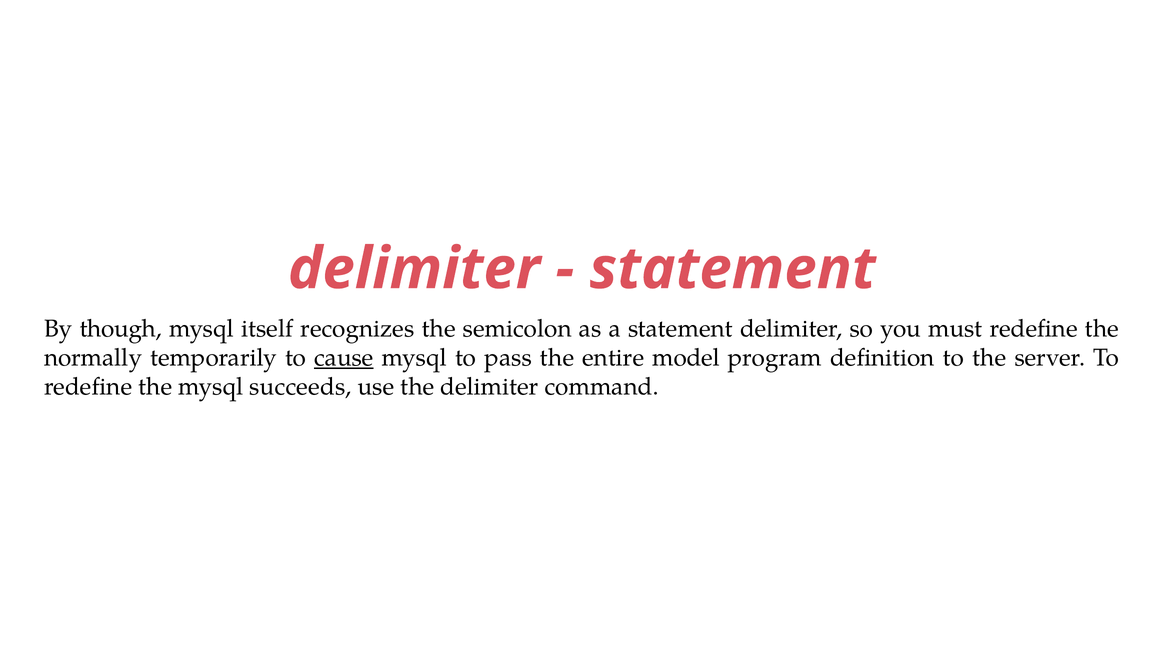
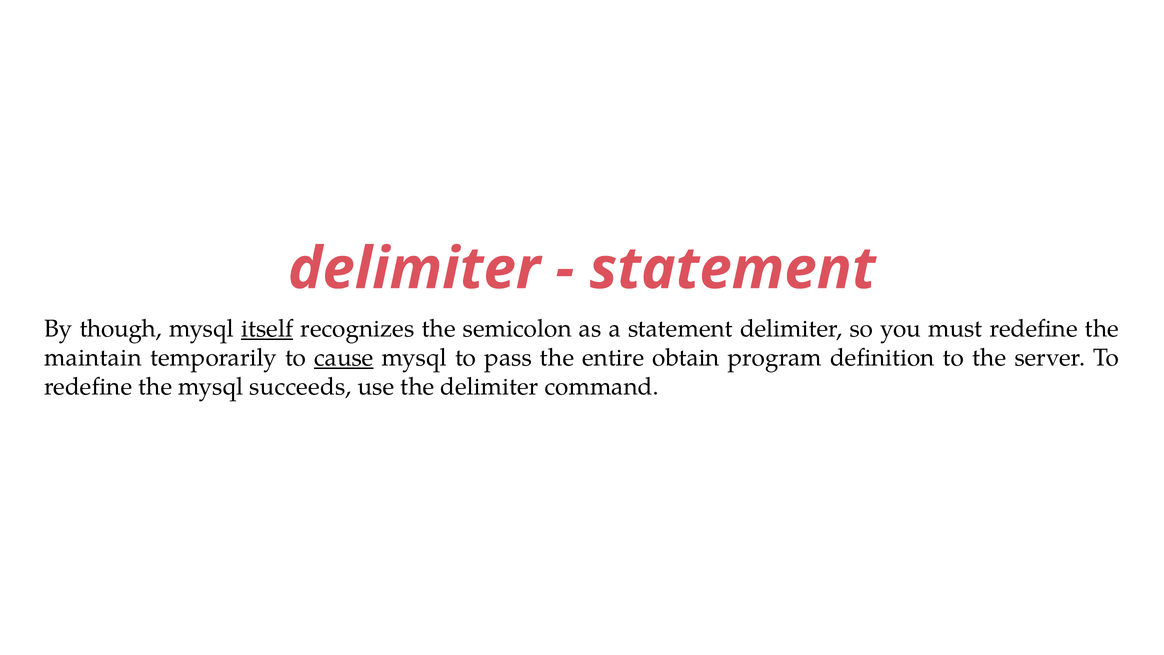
itself underline: none -> present
normally: normally -> maintain
model: model -> obtain
